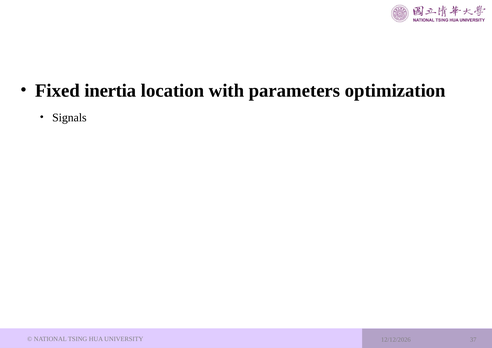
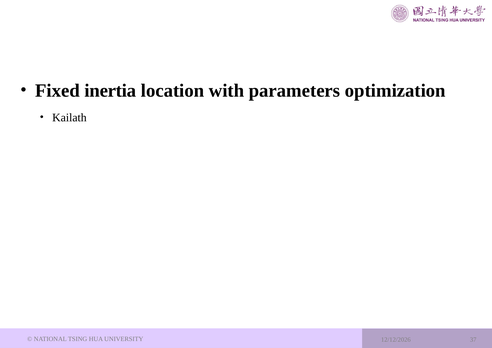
Signals: Signals -> Kailath
